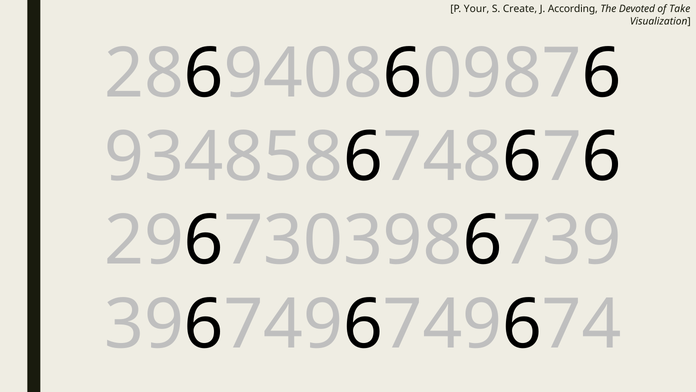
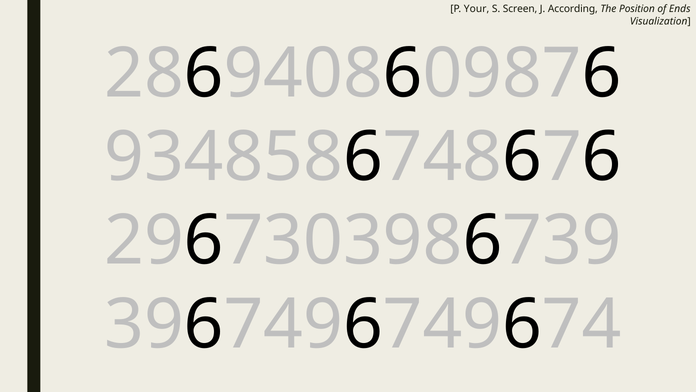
Create: Create -> Screen
Devoted: Devoted -> Position
Take: Take -> Ends
